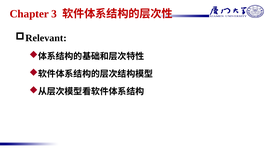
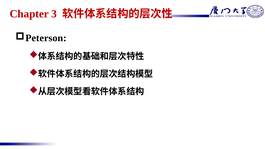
Relevant: Relevant -> Peterson
